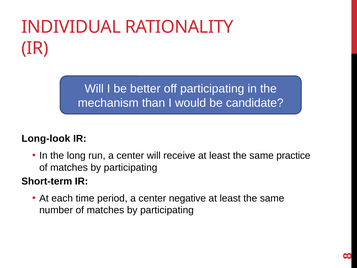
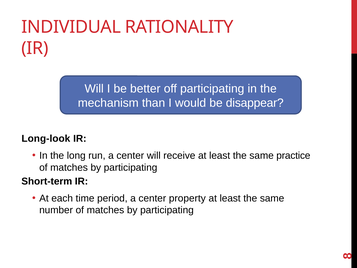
candidate: candidate -> disappear
negative: negative -> property
